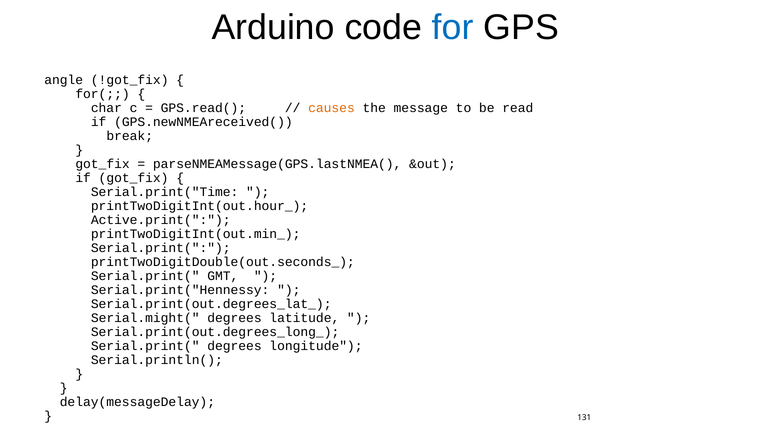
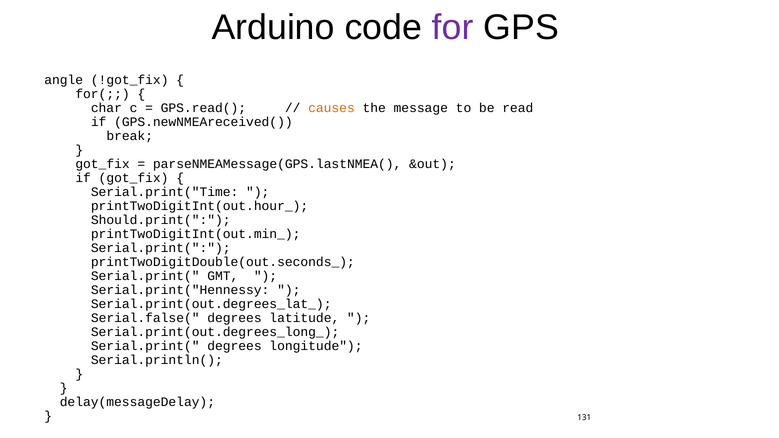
for colour: blue -> purple
Active.print(: Active.print( -> Should.print(
Serial.might(: Serial.might( -> Serial.false(
